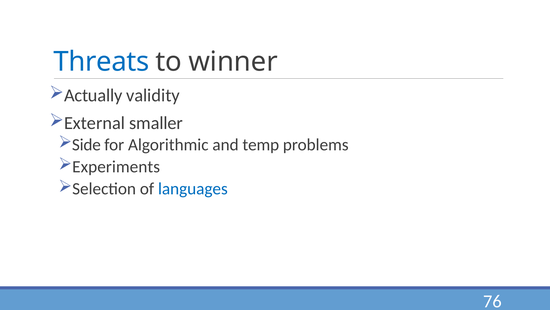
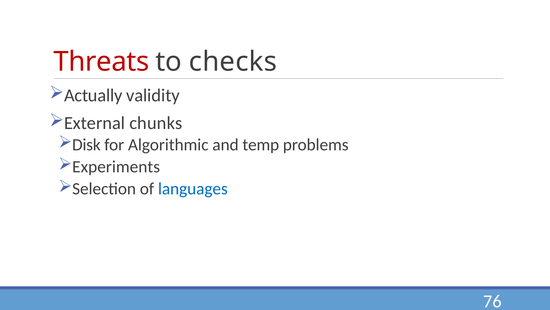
Threats colour: blue -> red
winner: winner -> checks
smaller: smaller -> chunks
Side: Side -> Disk
